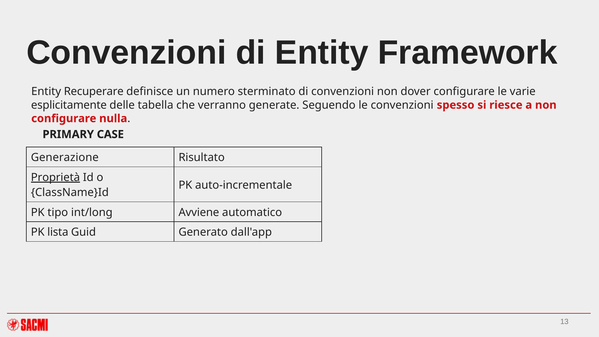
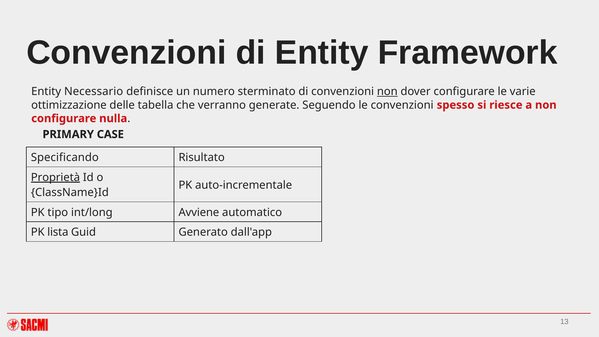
Recuperare: Recuperare -> Necessario
non at (387, 91) underline: none -> present
esplicitamente: esplicitamente -> ottimizzazione
Generazione: Generazione -> Specificando
